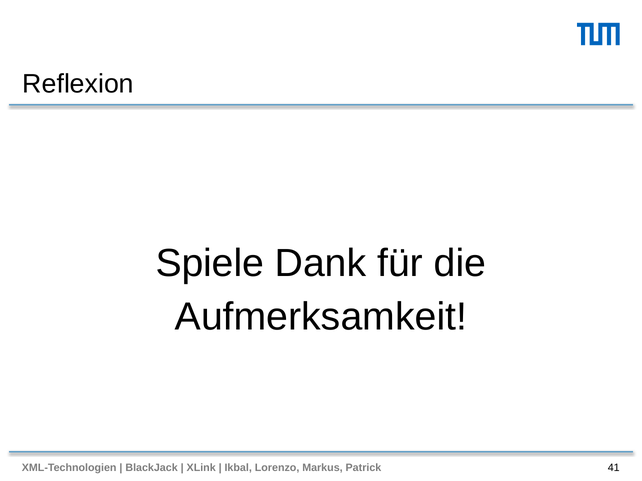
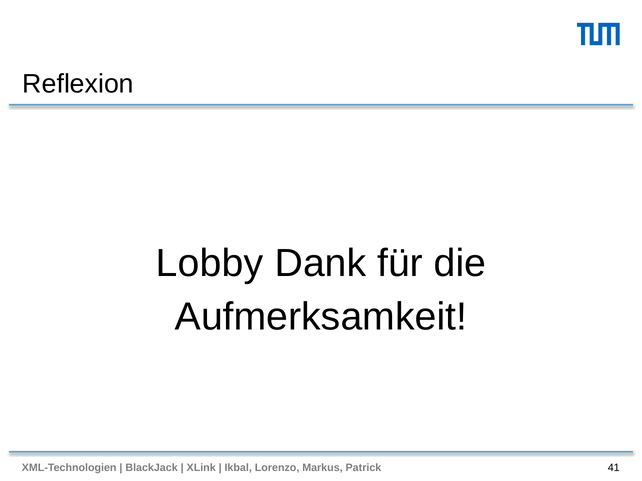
Spiele: Spiele -> Lobby
